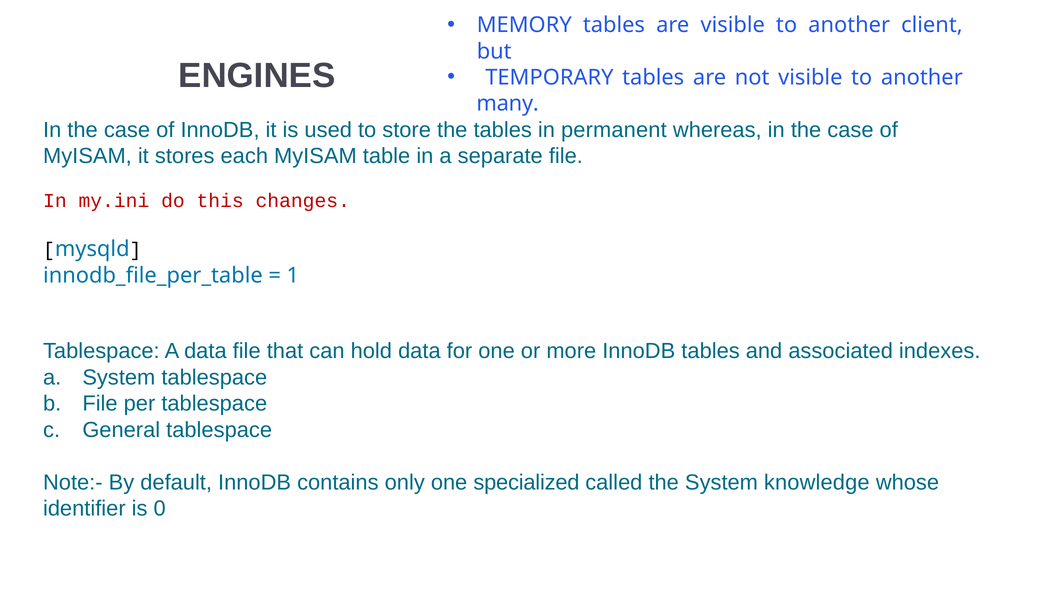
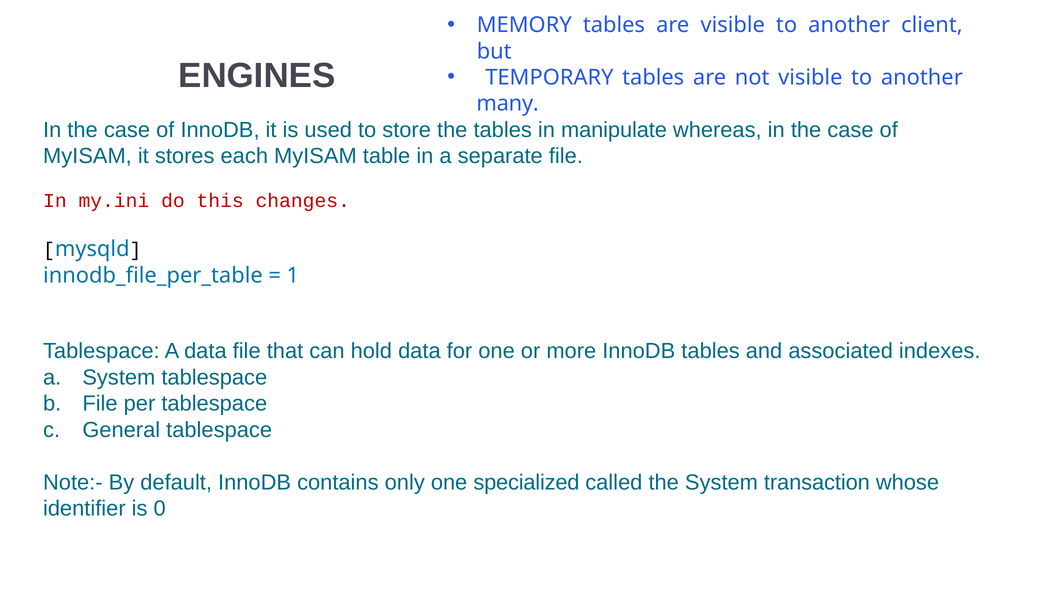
permanent: permanent -> manipulate
knowledge: knowledge -> transaction
